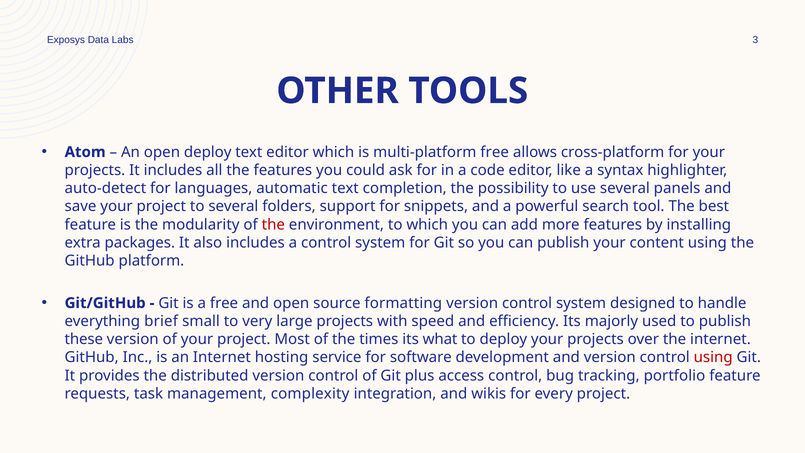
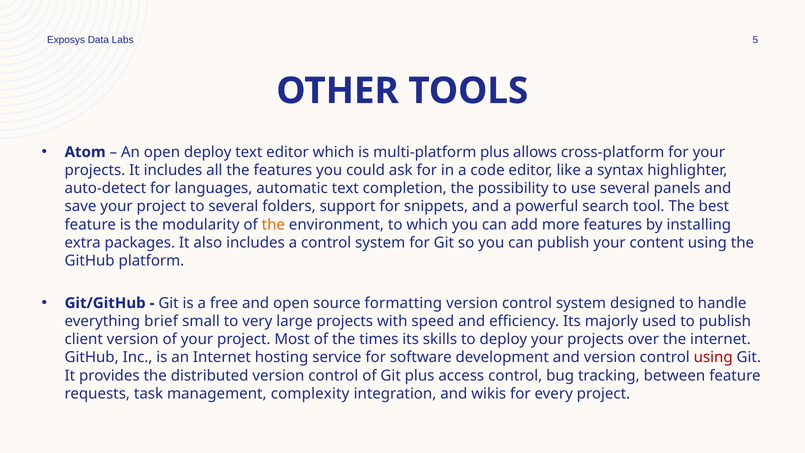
3: 3 -> 5
multi-platform free: free -> plus
the at (273, 224) colour: red -> orange
these: these -> client
what: what -> skills
portfolio: portfolio -> between
